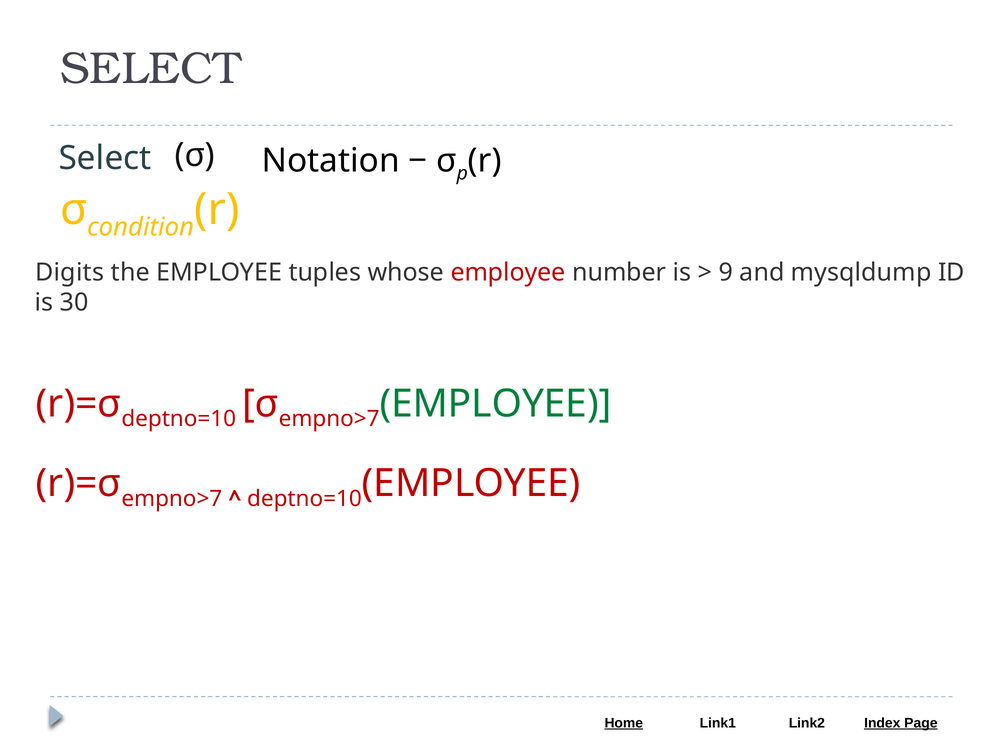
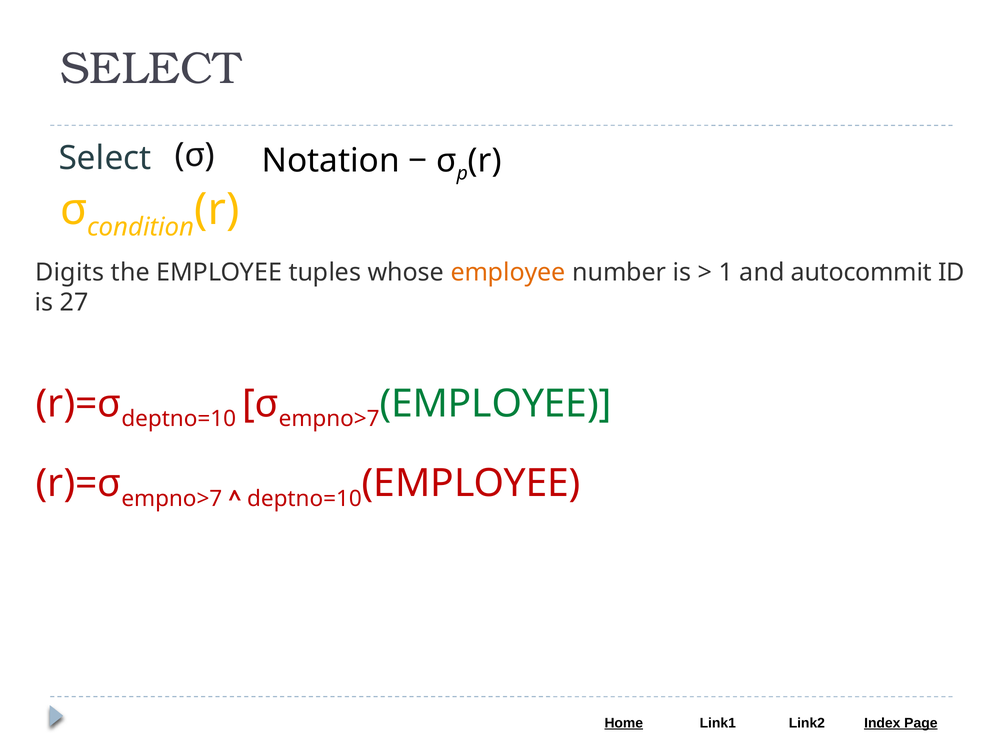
employee at (508, 272) colour: red -> orange
9: 9 -> 1
mysqldump: mysqldump -> autocommit
30: 30 -> 27
